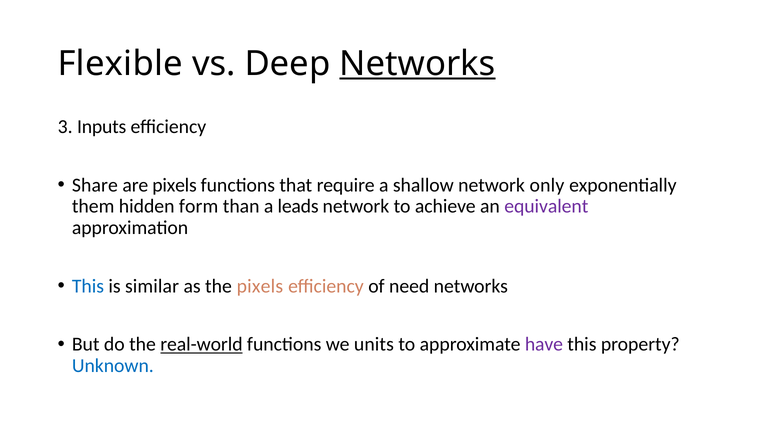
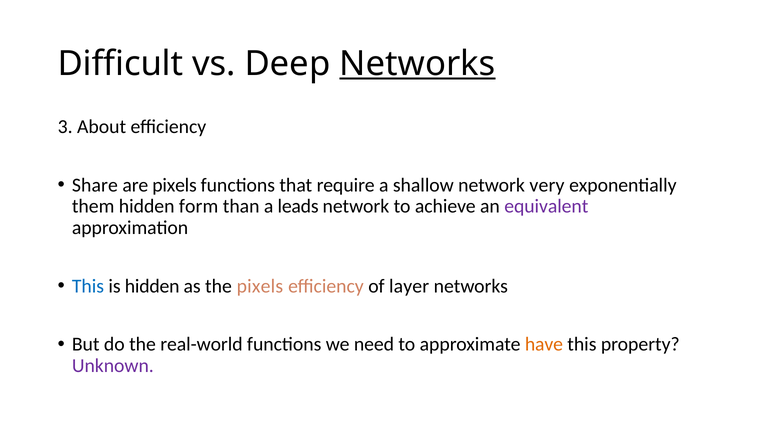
Flexible: Flexible -> Difficult
Inputs: Inputs -> About
only: only -> very
is similar: similar -> hidden
need: need -> layer
real-world underline: present -> none
units: units -> need
have colour: purple -> orange
Unknown colour: blue -> purple
